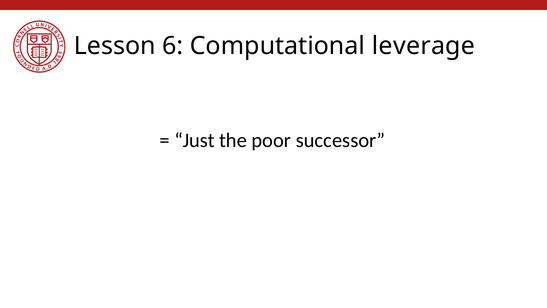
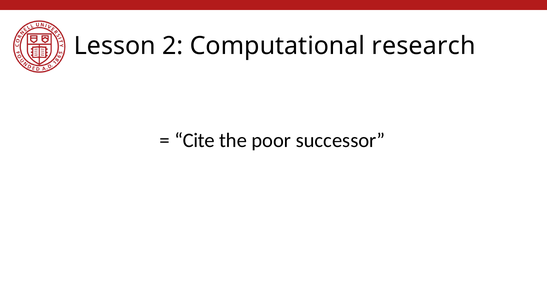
6: 6 -> 2
leverage: leverage -> research
Just: Just -> Cite
